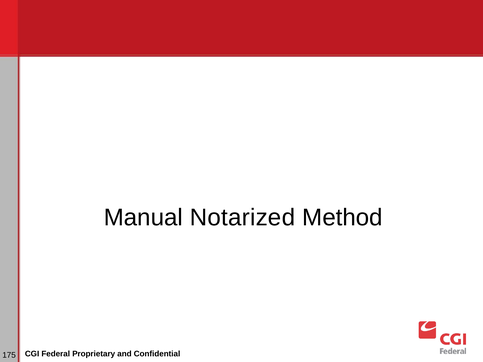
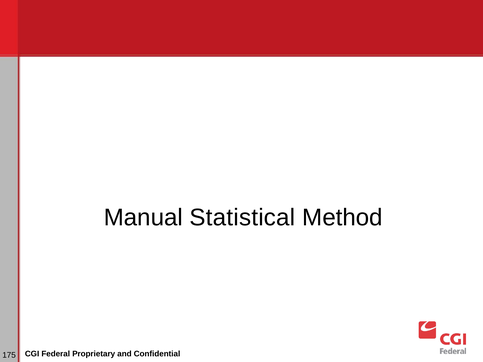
Notarized: Notarized -> Statistical
